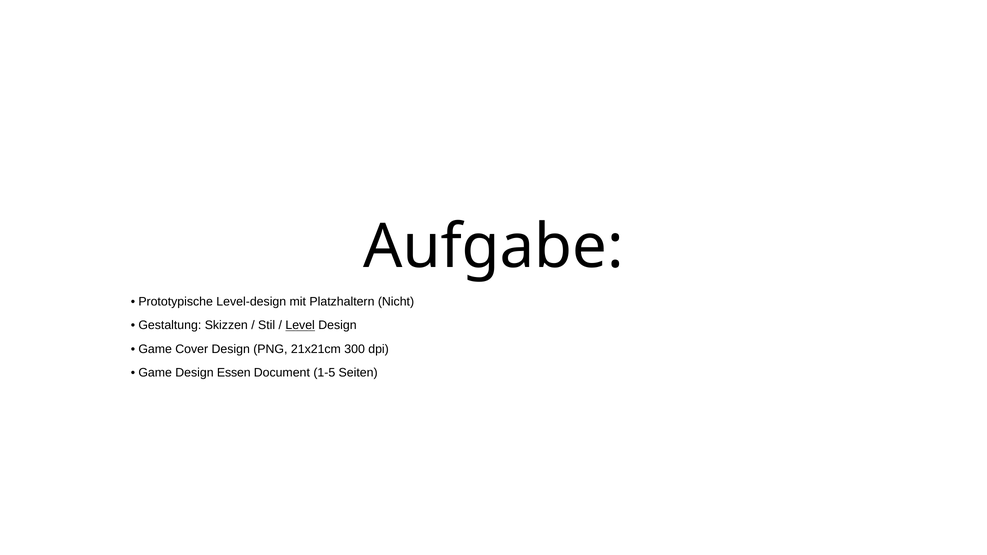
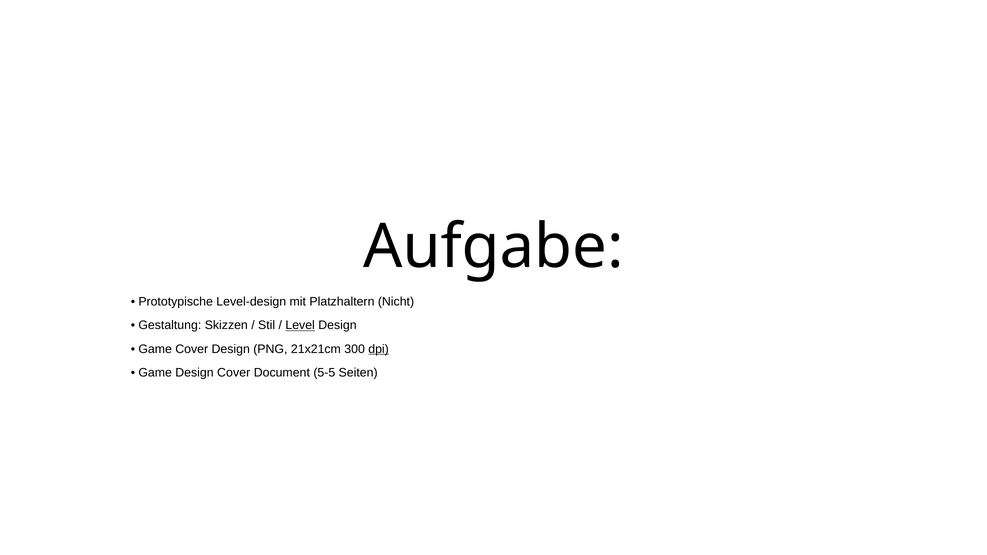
dpi underline: none -> present
Design Essen: Essen -> Cover
1-5: 1-5 -> 5-5
